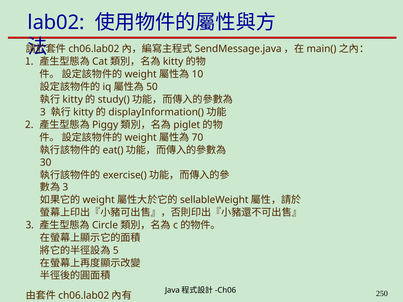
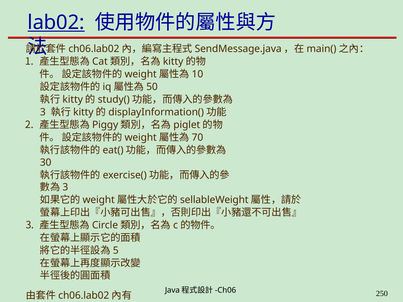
lab02 underline: none -> present
